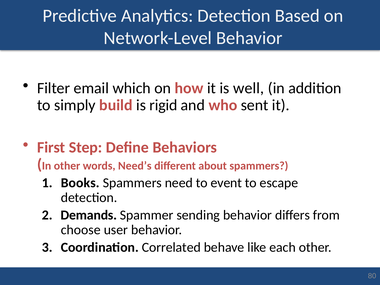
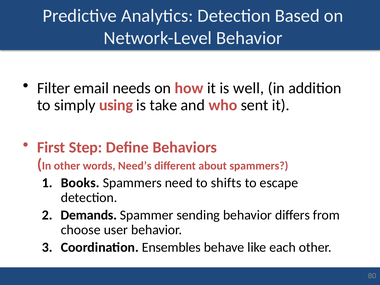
which: which -> needs
build: build -> using
rigid: rigid -> take
event: event -> shifts
Correlated: Correlated -> Ensembles
